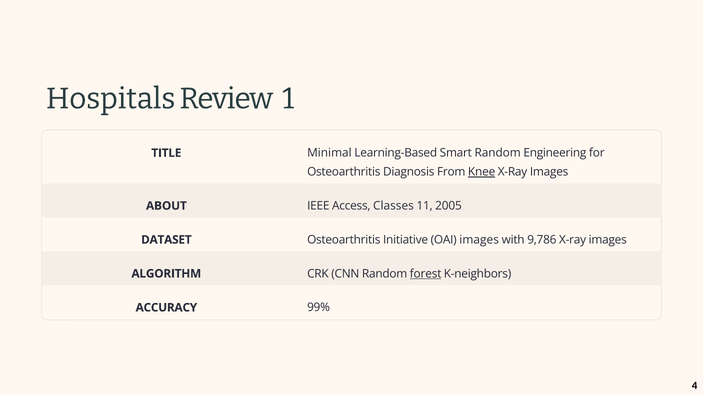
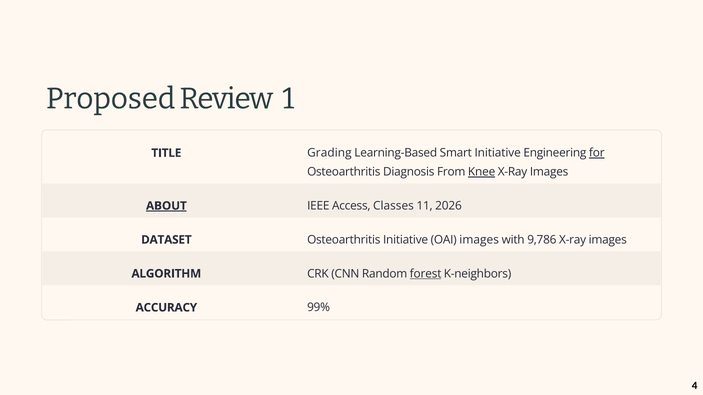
Hospitals: Hospitals -> Proposed
Minimal: Minimal -> Grading
Smart Random: Random -> Initiative
for underline: none -> present
ABOUT underline: none -> present
2005: 2005 -> 2026
